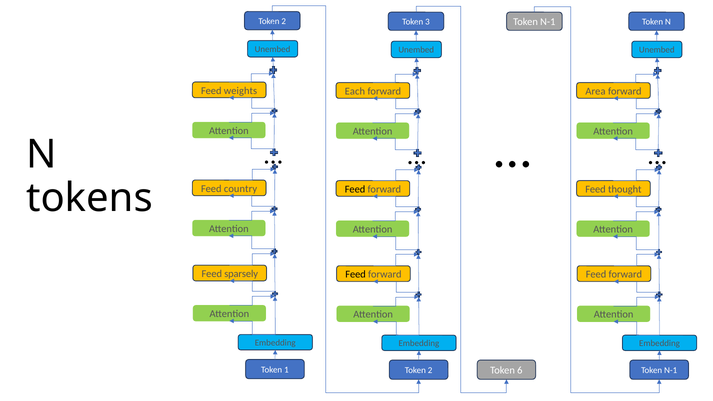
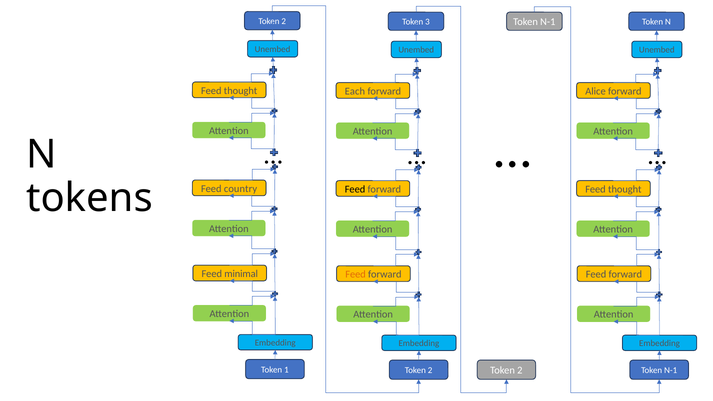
weights at (241, 91): weights -> thought
Area: Area -> Alice
sparsely: sparsely -> minimal
Feed at (356, 274) colour: black -> orange
6 at (520, 370): 6 -> 2
